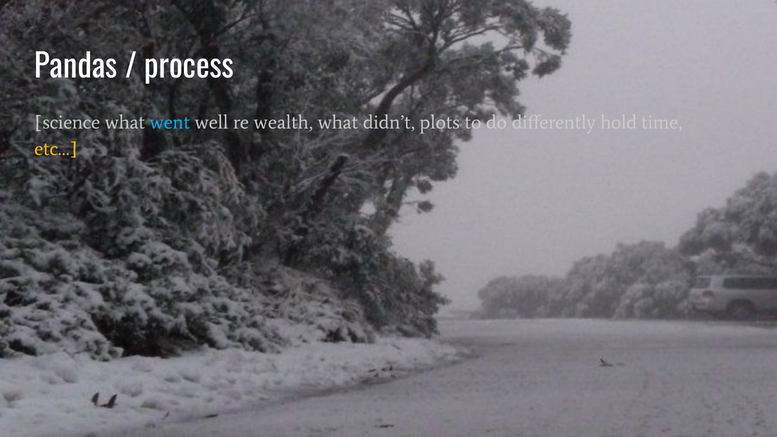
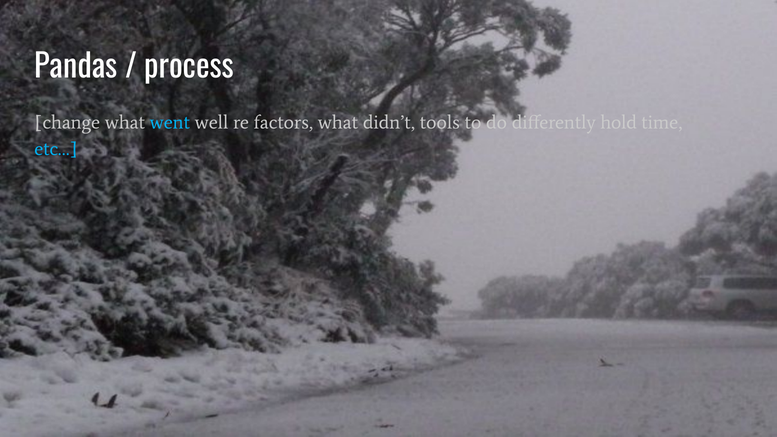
science: science -> change
wealth: wealth -> factors
plots: plots -> tools
etc… colour: yellow -> light blue
